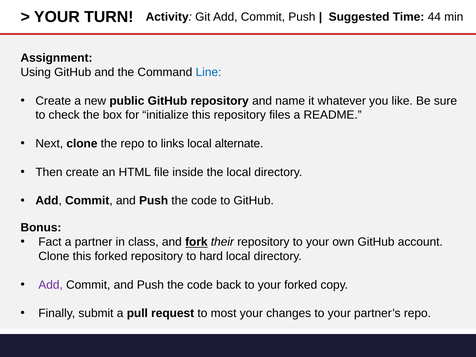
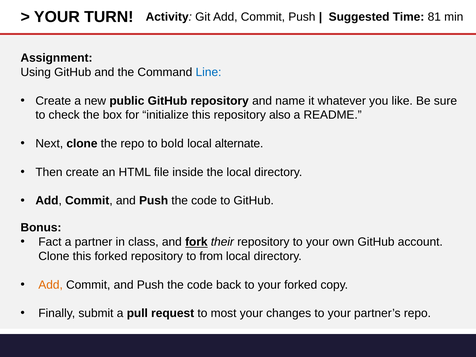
44: 44 -> 81
files: files -> also
links: links -> bold
hard: hard -> from
Add at (51, 285) colour: purple -> orange
